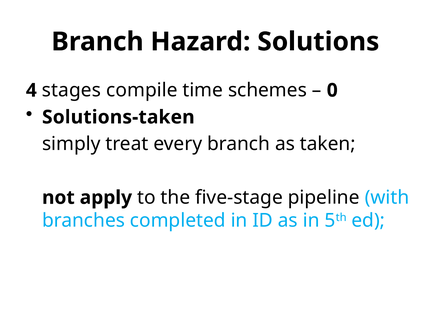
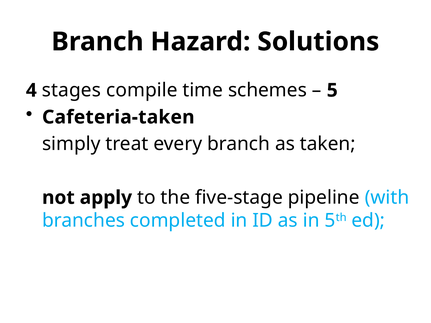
0: 0 -> 5
Solutions-taken: Solutions-taken -> Cafeteria-taken
